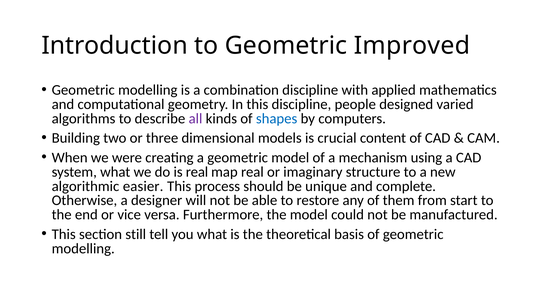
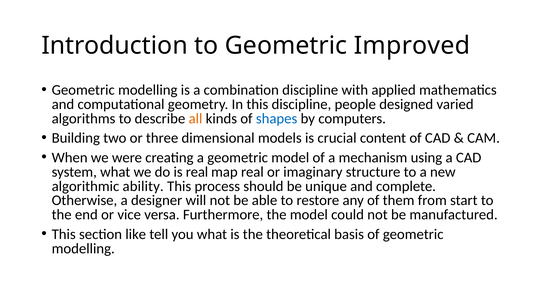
all colour: purple -> orange
easier: easier -> ability
still: still -> like
